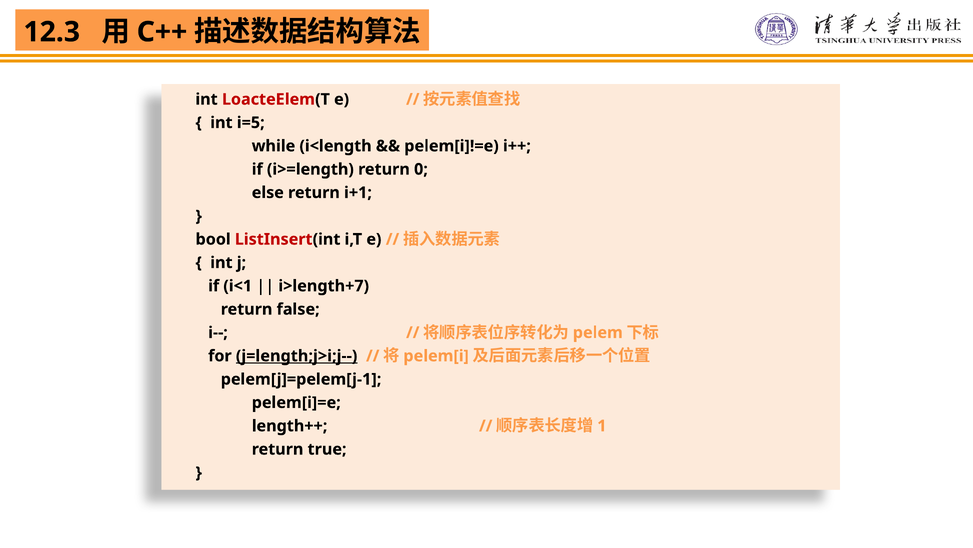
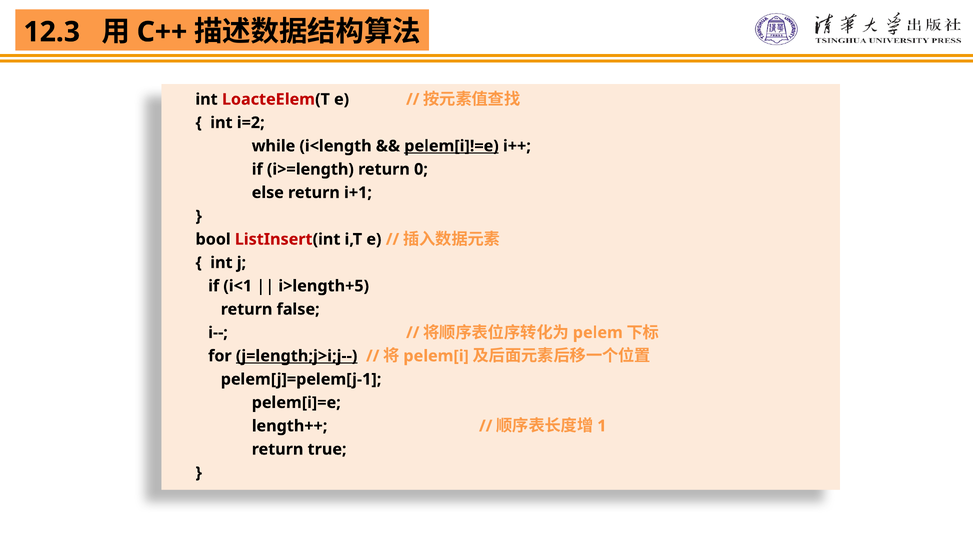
i=5: i=5 -> i=2
pelem[i]!=e underline: none -> present
i>length+7: i>length+7 -> i>length+5
